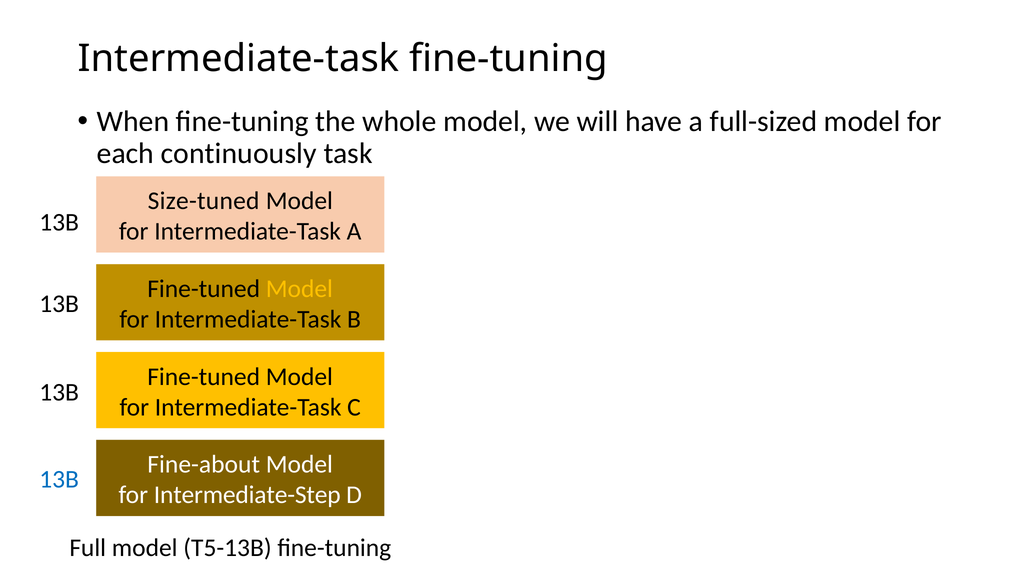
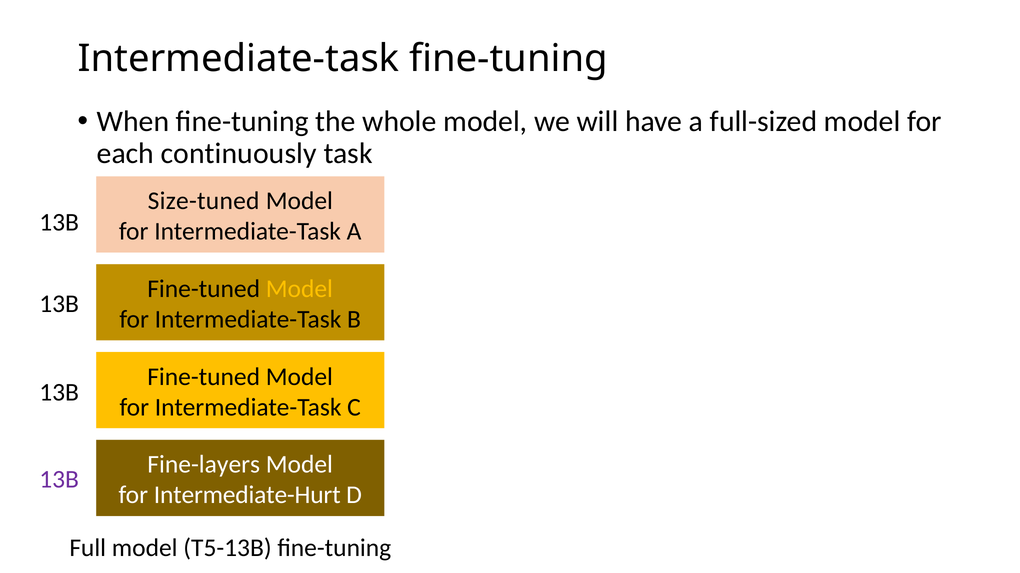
Fine-about: Fine-about -> Fine-layers
13B at (59, 480) colour: blue -> purple
Intermediate-Step: Intermediate-Step -> Intermediate-Hurt
